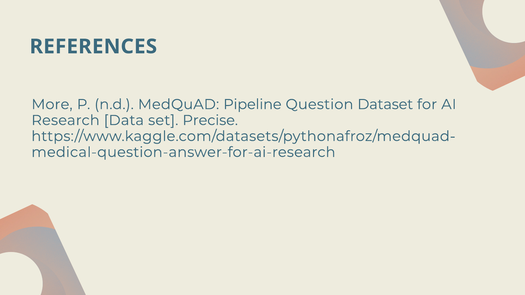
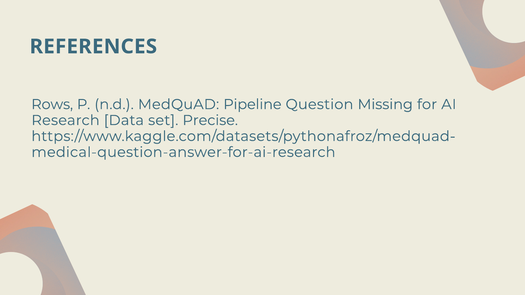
More: More -> Rows
Dataset: Dataset -> Missing
